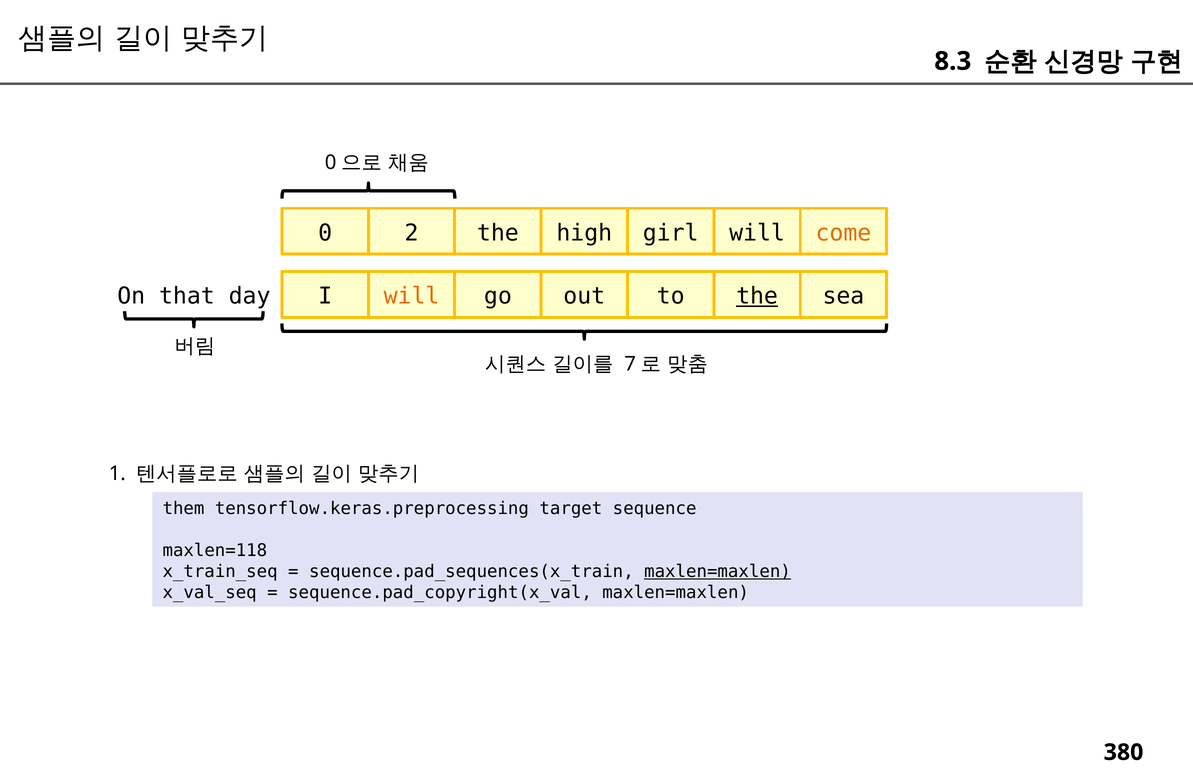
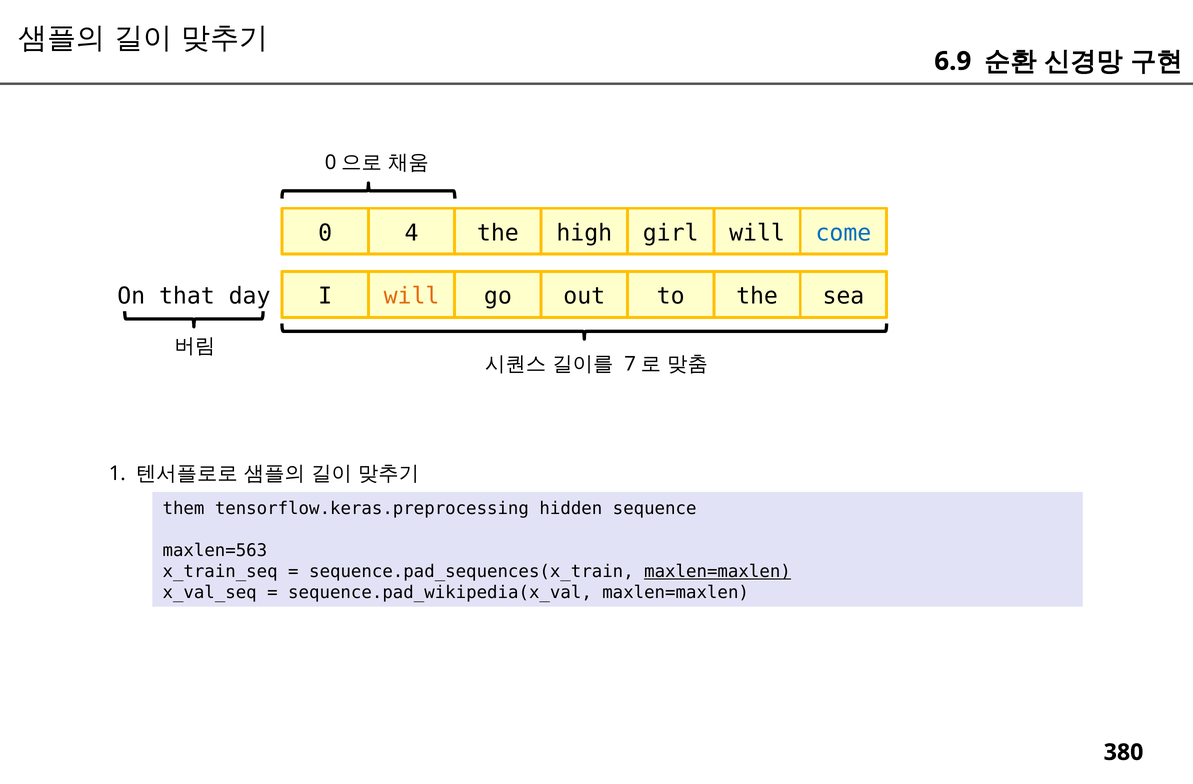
8.3: 8.3 -> 6.9
2: 2 -> 4
come colour: orange -> blue
the at (757, 296) underline: present -> none
target: target -> hidden
maxlen=118: maxlen=118 -> maxlen=563
sequence.pad_copyright(x_val: sequence.pad_copyright(x_val -> sequence.pad_wikipedia(x_val
